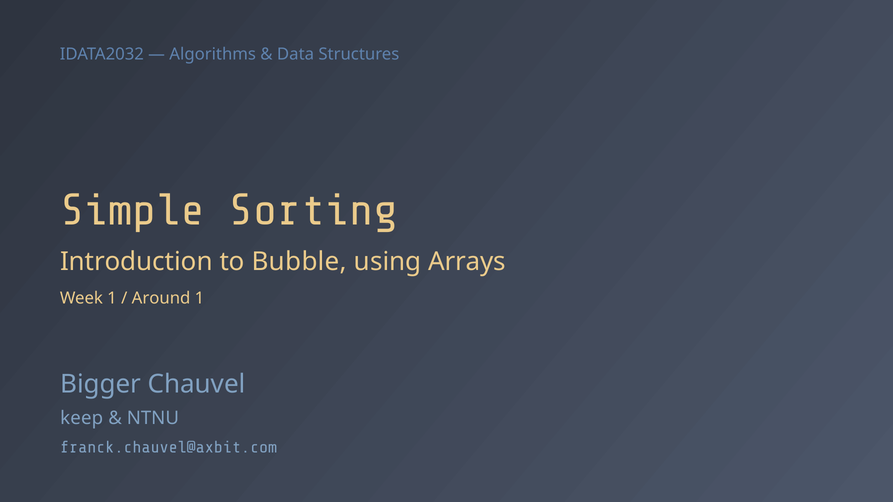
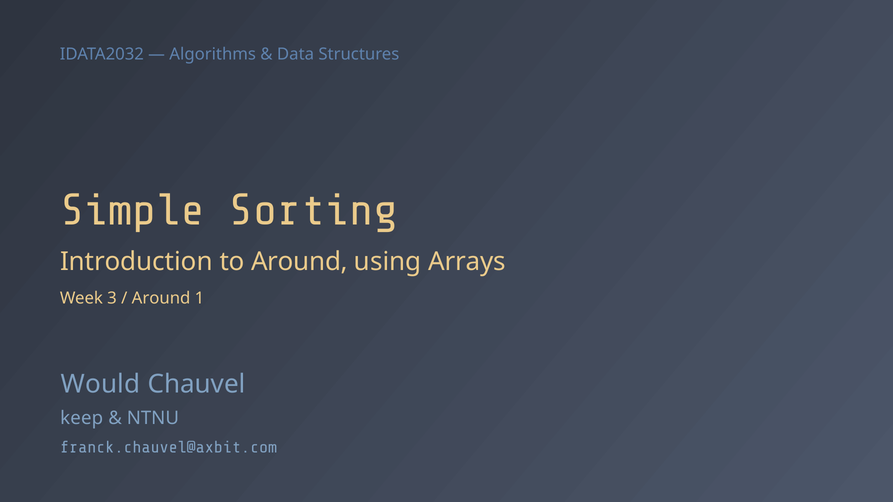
to Bubble: Bubble -> Around
Week 1: 1 -> 3
Bigger: Bigger -> Would
